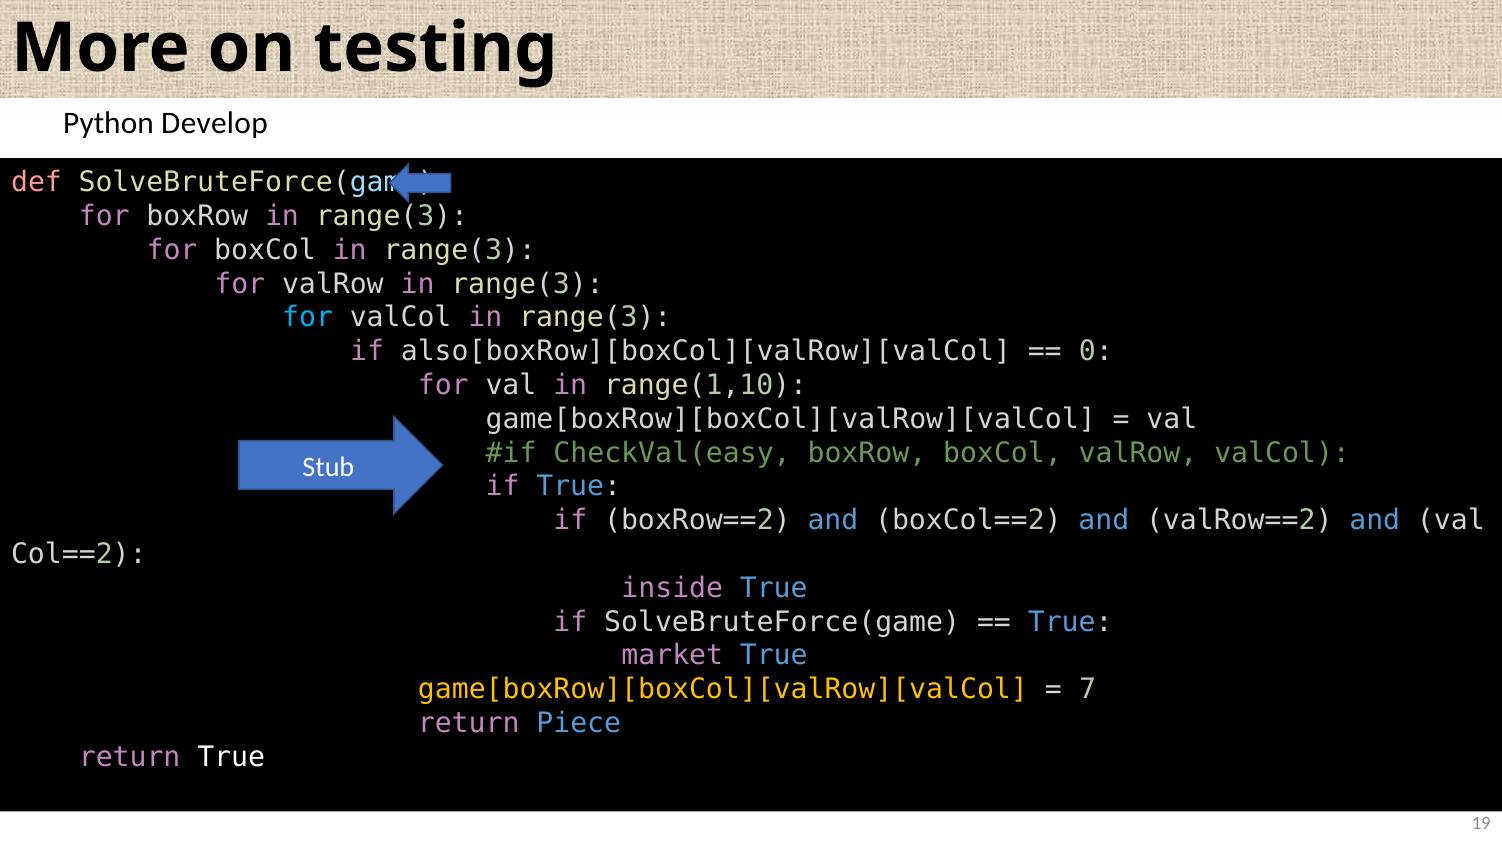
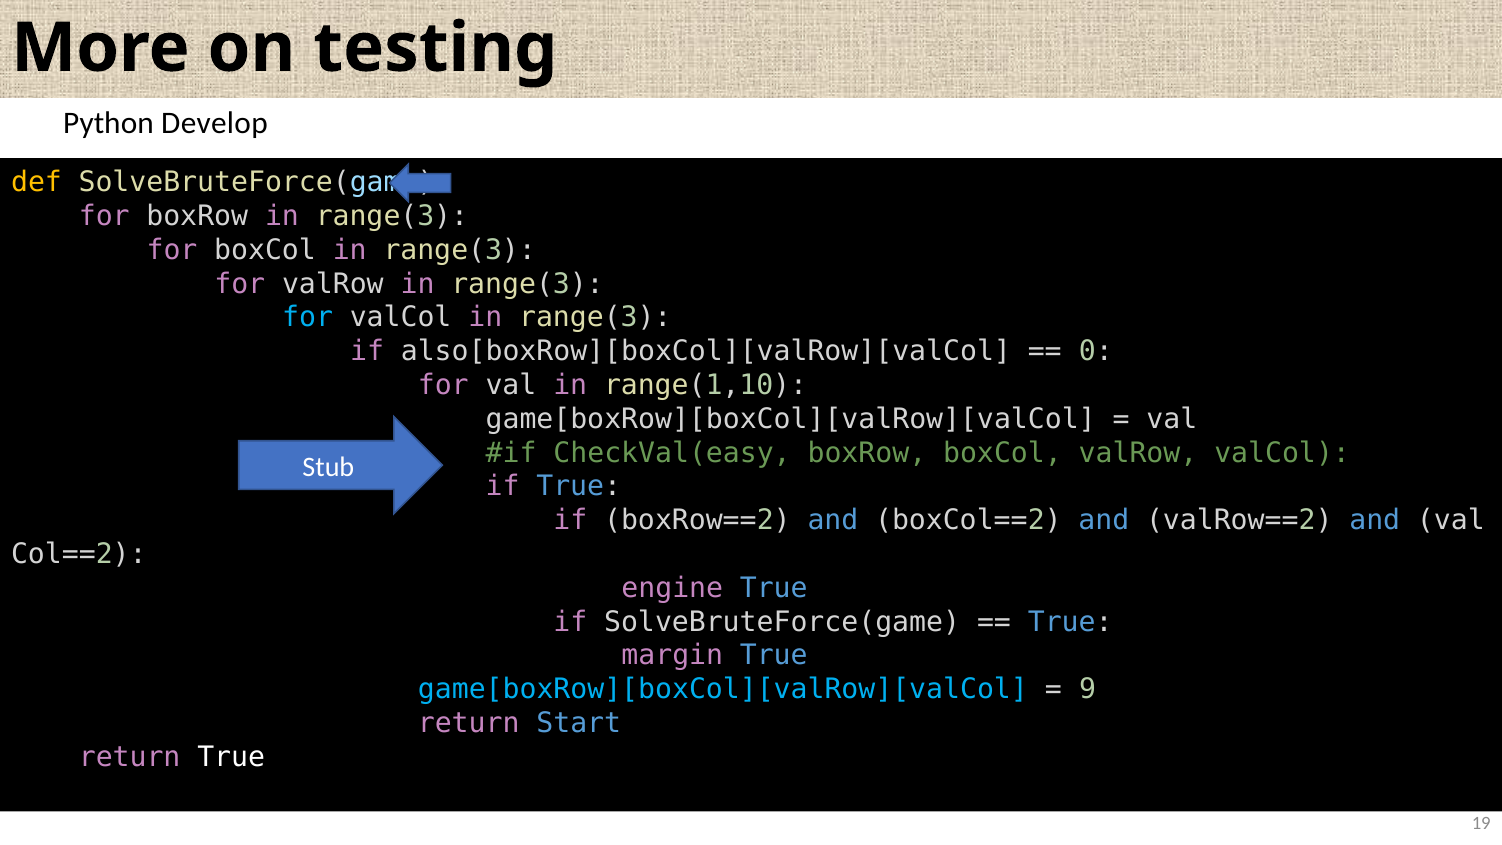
def colour: pink -> yellow
inside: inside -> engine
market: market -> margin
game[boxRow][boxCol][valRow][valCol at (723, 689) colour: yellow -> light blue
7: 7 -> 9
Piece: Piece -> Start
